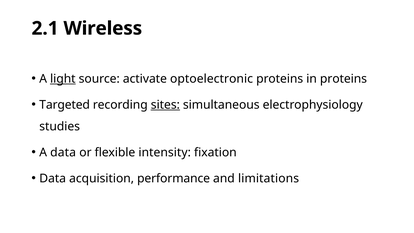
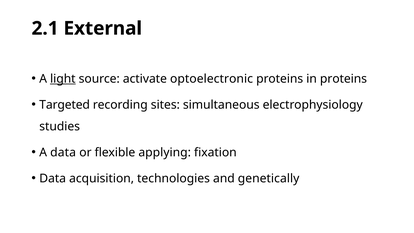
Wireless: Wireless -> External
sites underline: present -> none
intensity: intensity -> applying
performance: performance -> technologies
limitations: limitations -> genetically
